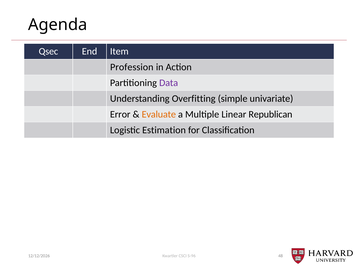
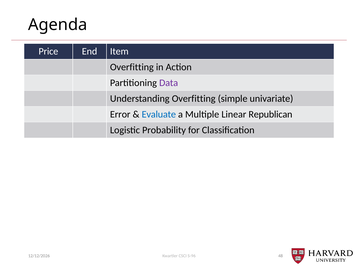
Qsec: Qsec -> Price
Profession at (132, 67): Profession -> Overfitting
Evaluate colour: orange -> blue
Estimation: Estimation -> Probability
